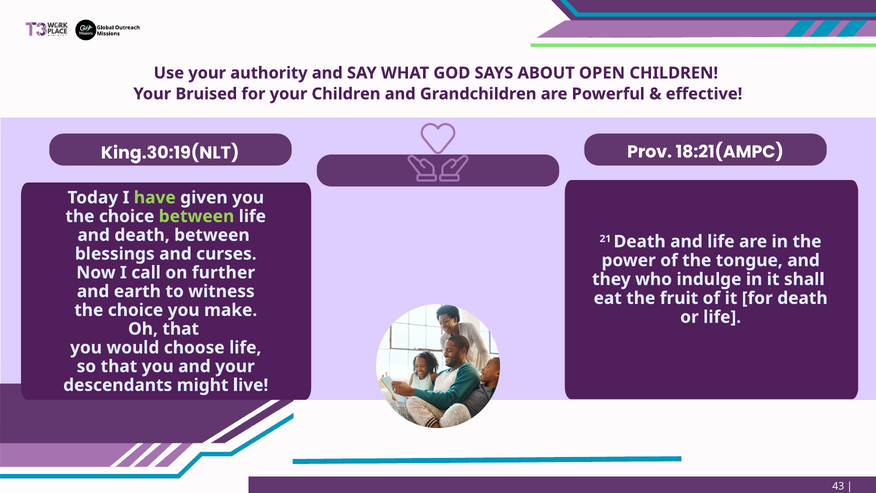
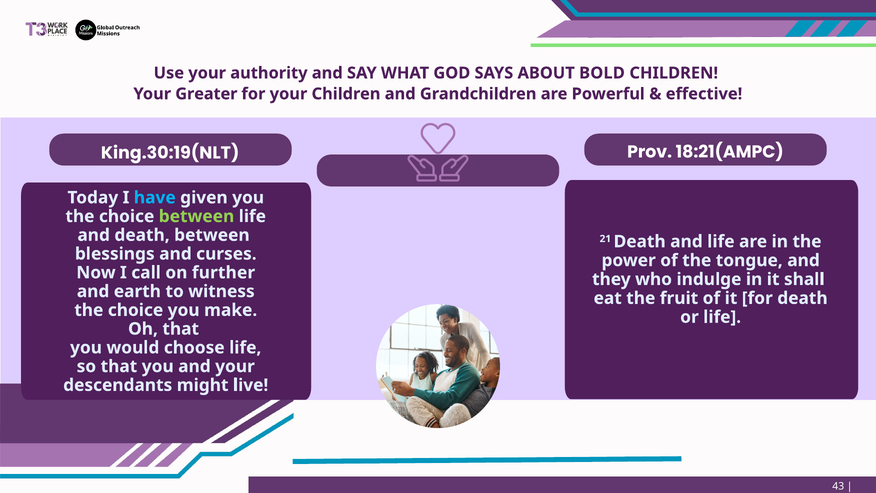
OPEN: OPEN -> BOLD
Bruised: Bruised -> Greater
have colour: light green -> light blue
